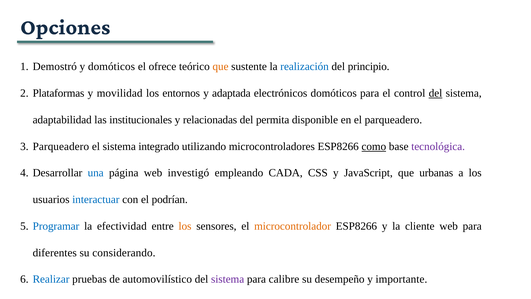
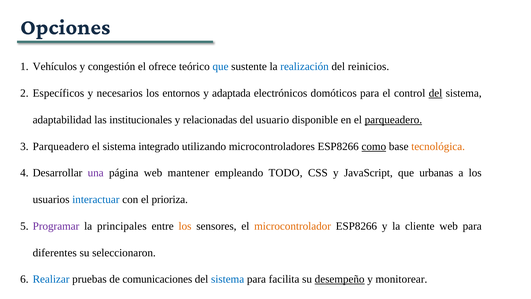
Demostró: Demostró -> Vehículos
y domóticos: domóticos -> congestión
que at (221, 67) colour: orange -> blue
principio: principio -> reinicios
Plataformas: Plataformas -> Específicos
movilidad: movilidad -> necesarios
permita: permita -> usuario
parqueadero at (393, 120) underline: none -> present
tecnológica colour: purple -> orange
una colour: blue -> purple
investigó: investigó -> mantener
CADA: CADA -> TODO
podrían: podrían -> prioriza
Programar colour: blue -> purple
efectividad: efectividad -> principales
considerando: considerando -> seleccionaron
automovilístico: automovilístico -> comunicaciones
sistema at (228, 279) colour: purple -> blue
calibre: calibre -> facilita
desempeño underline: none -> present
importante: importante -> monitorear
